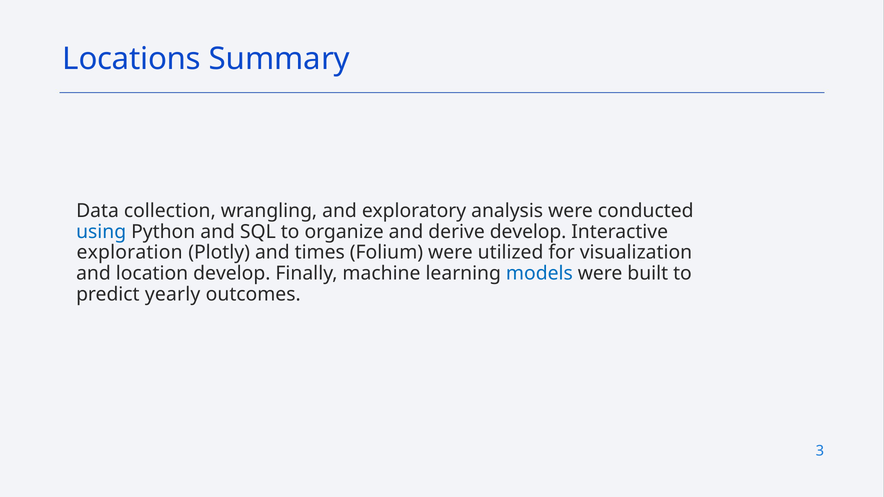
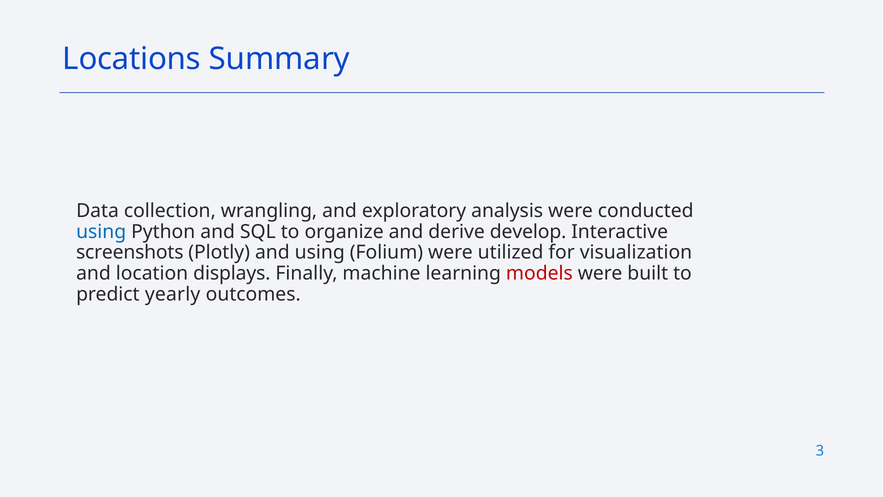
exploration: exploration -> screenshots
and times: times -> using
location develop: develop -> displays
models colour: blue -> red
